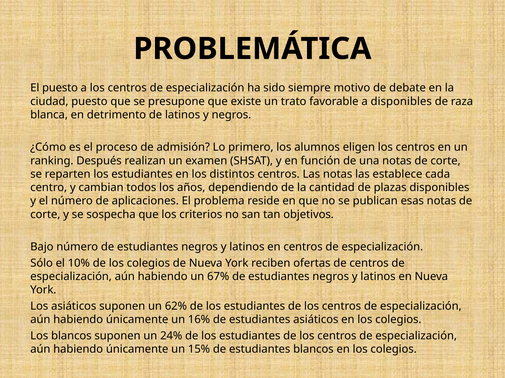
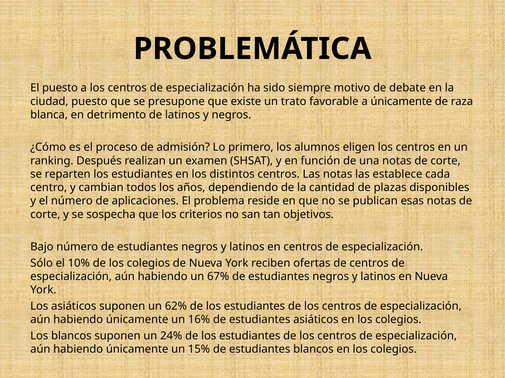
a disponibles: disponibles -> únicamente
